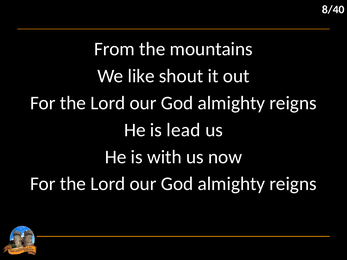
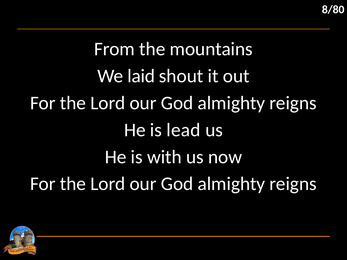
8/40: 8/40 -> 8/80
like: like -> laid
